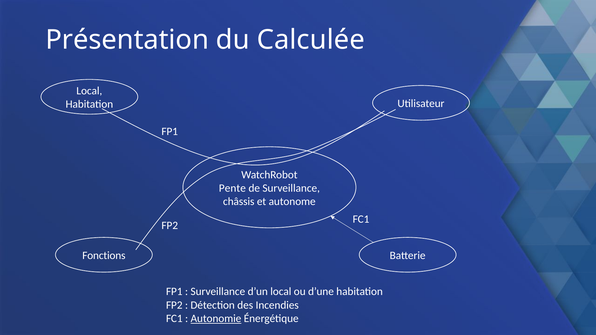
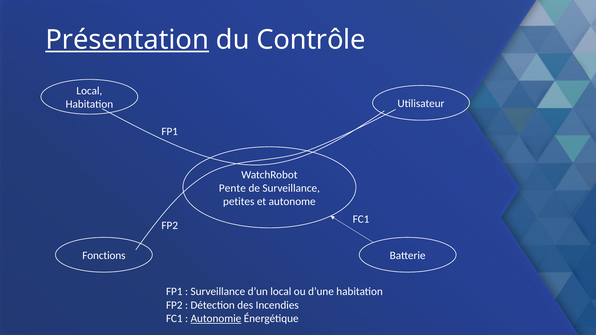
Présentation underline: none -> present
Calculée: Calculée -> Contrôle
châssis: châssis -> petites
